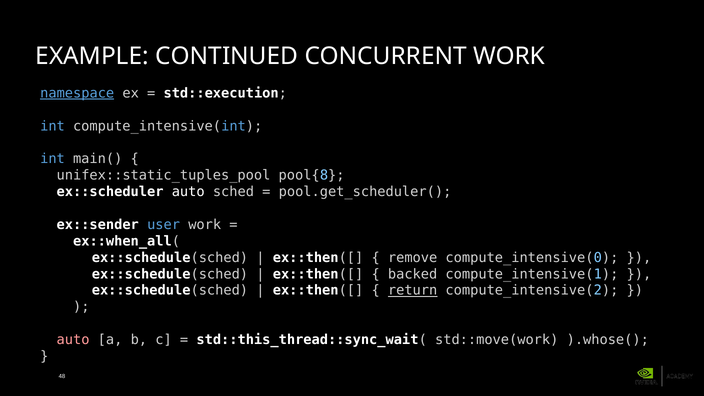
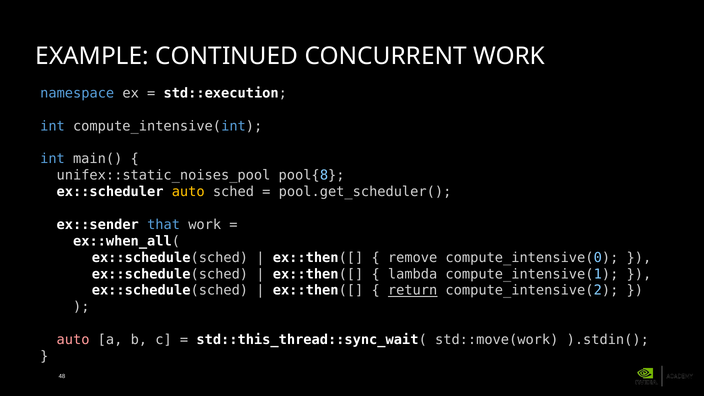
namespace underline: present -> none
unifex::static_tuples_pool: unifex::static_tuples_pool -> unifex::static_noises_pool
auto at (188, 192) colour: white -> yellow
user: user -> that
backed: backed -> lambda
).whose(: ).whose( -> ).stdin(
